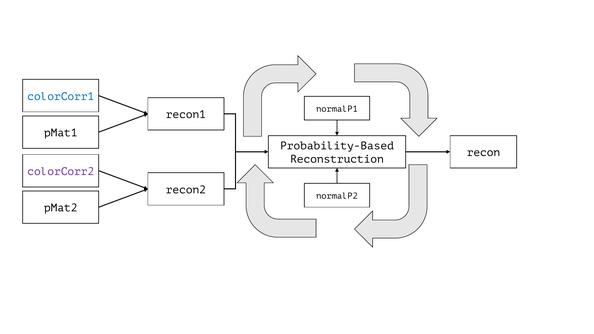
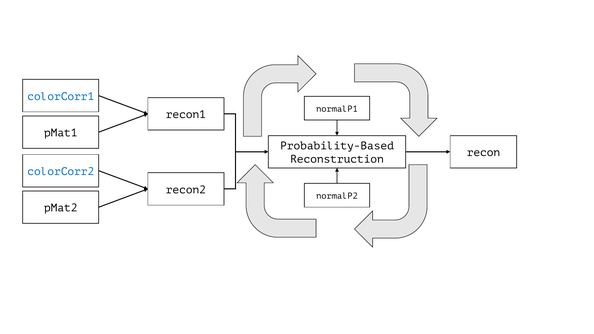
colorCorr2 colour: purple -> blue
